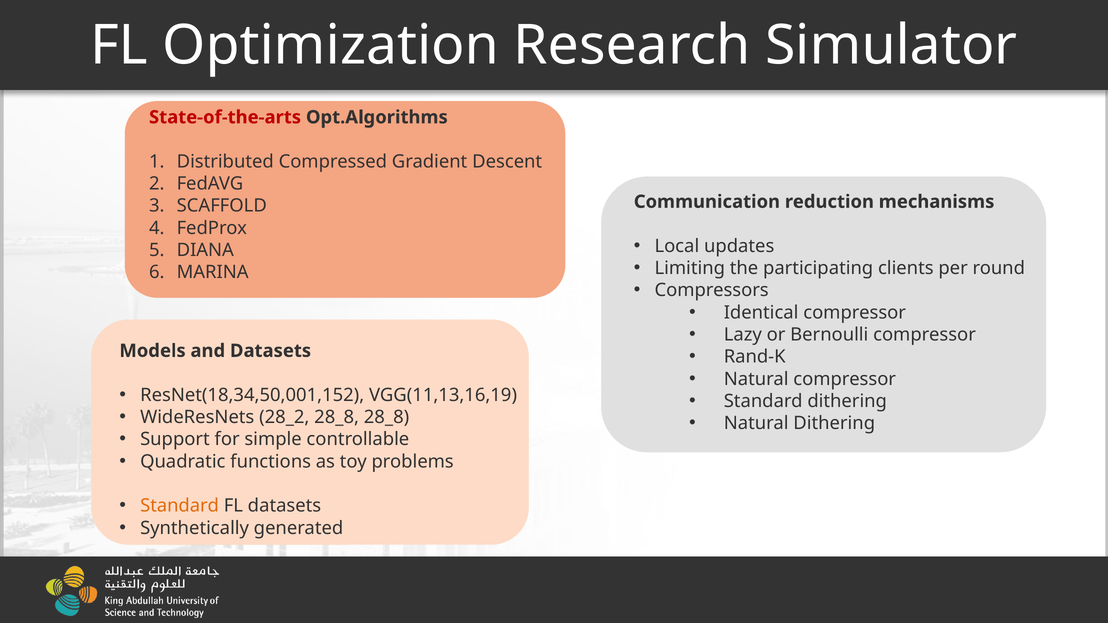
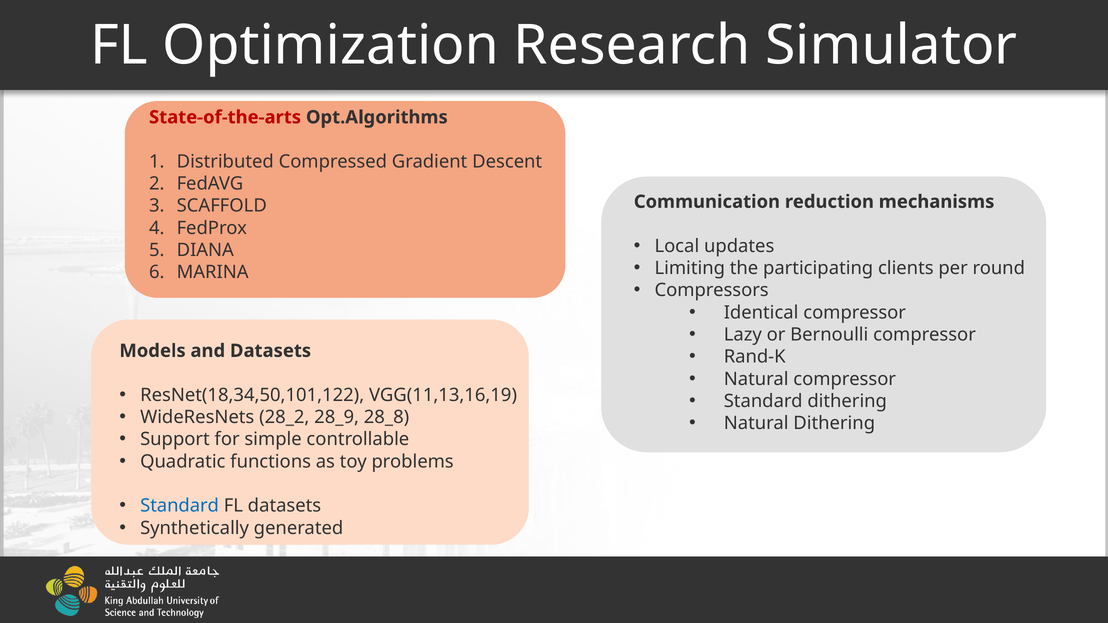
ResNet(18,34,50,001,152: ResNet(18,34,50,001,152 -> ResNet(18,34,50,101,122
28_2 28_8: 28_8 -> 28_9
Standard at (180, 506) colour: orange -> blue
